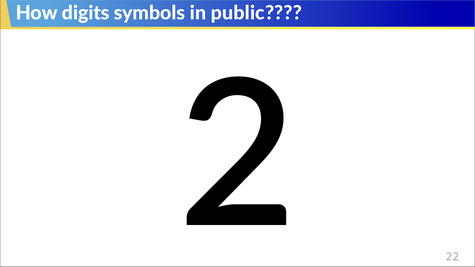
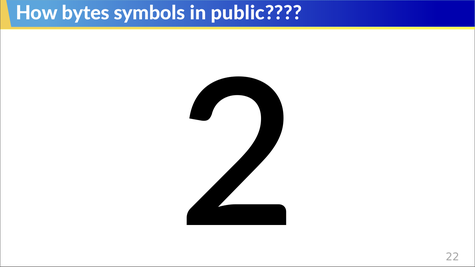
digits: digits -> bytes
